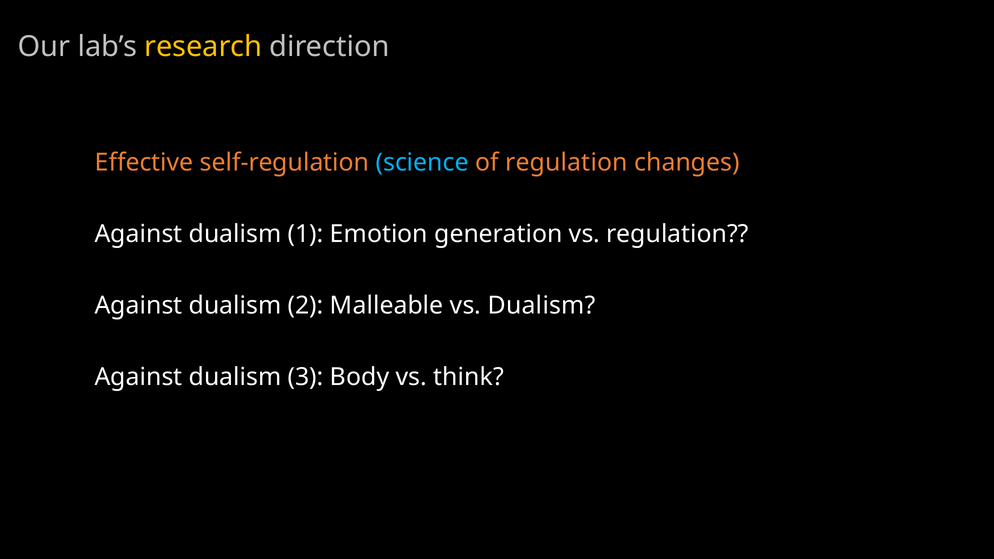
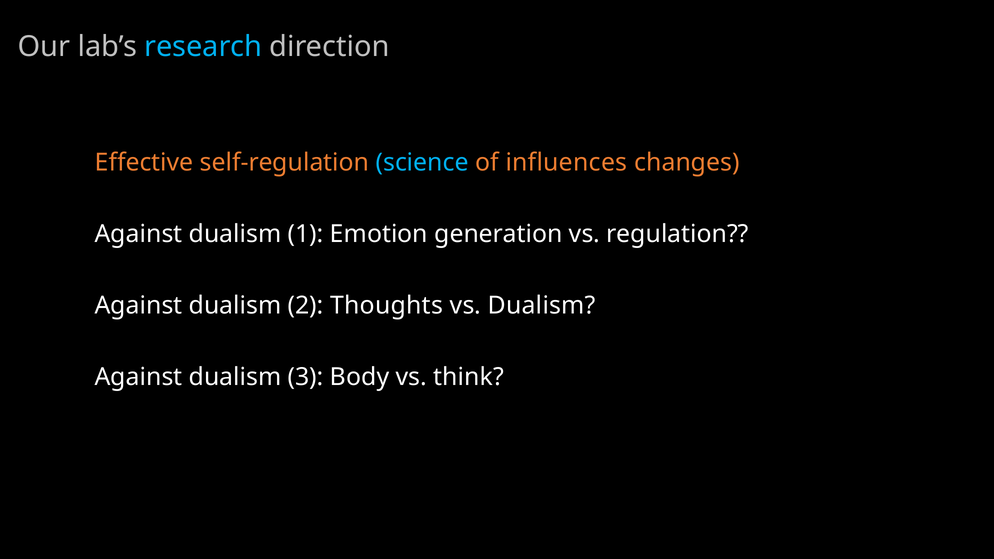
research colour: yellow -> light blue
of regulation: regulation -> influences
Malleable: Malleable -> Thoughts
